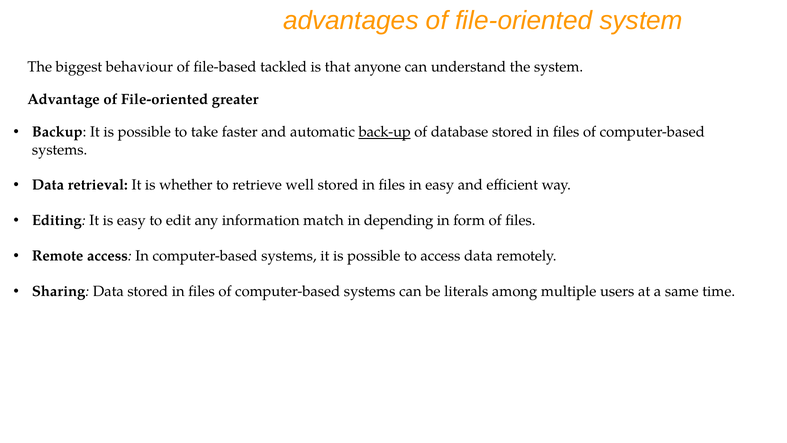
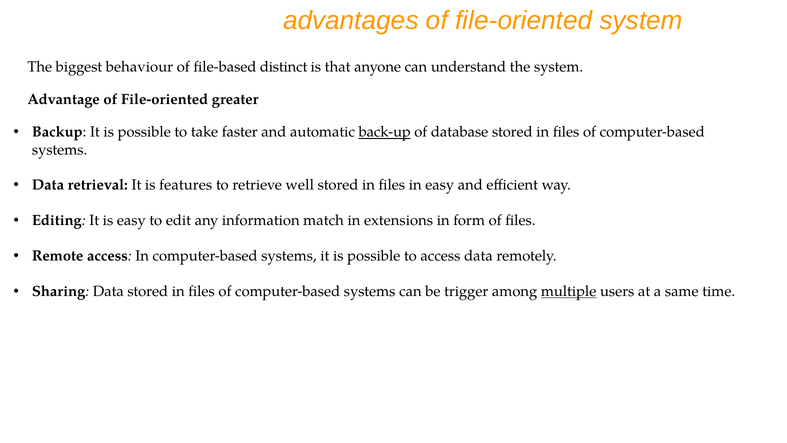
tackled: tackled -> distinct
whether: whether -> features
depending: depending -> extensions
literals: literals -> trigger
multiple underline: none -> present
